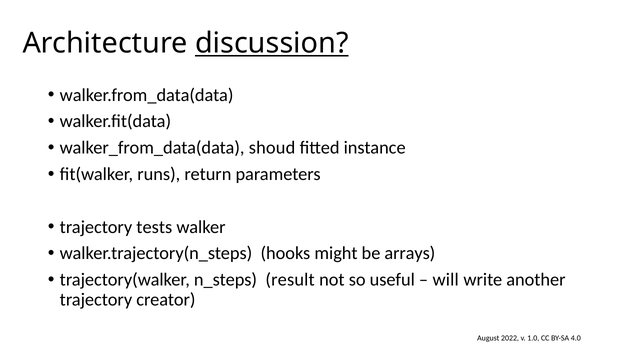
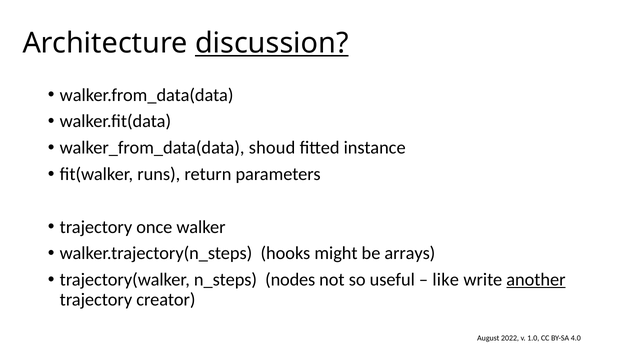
tests: tests -> once
result: result -> nodes
will: will -> like
another underline: none -> present
